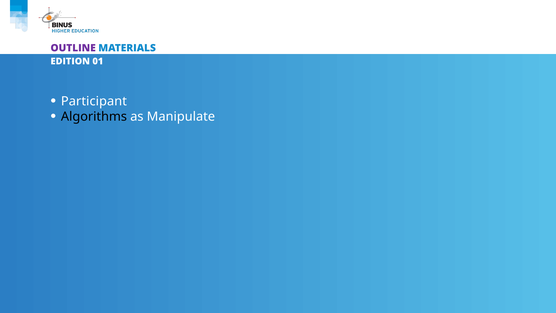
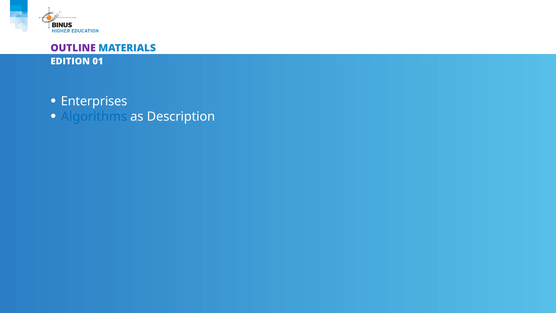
Participant: Participant -> Enterprises
Algorithms colour: black -> blue
Manipulate: Manipulate -> Description
